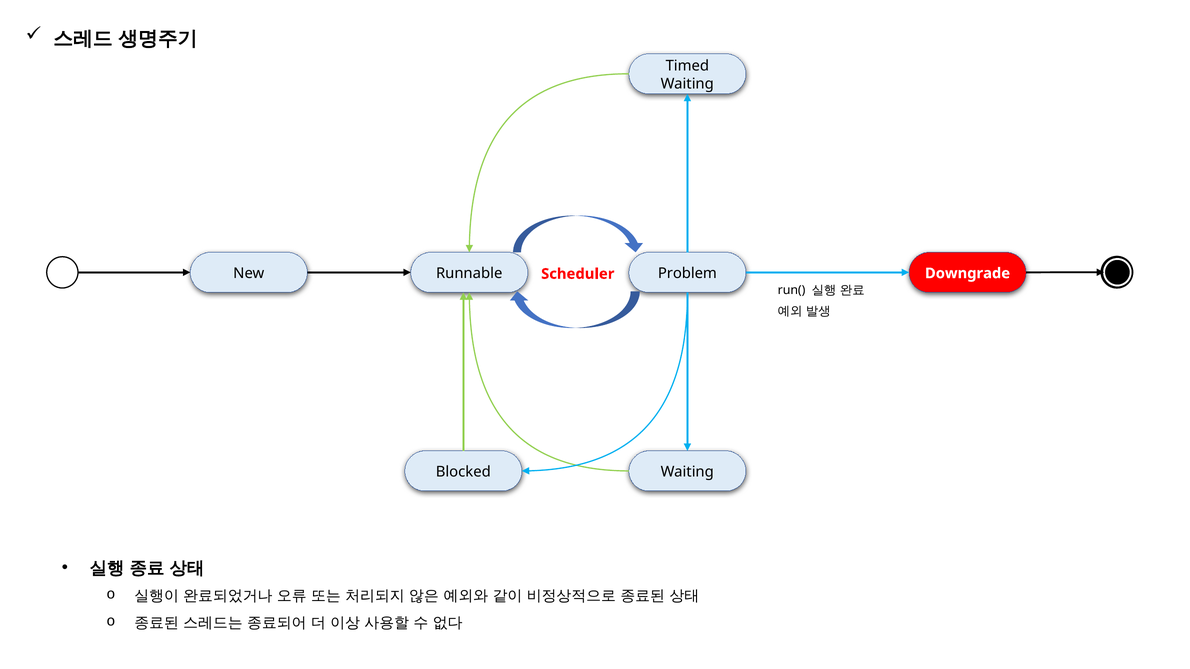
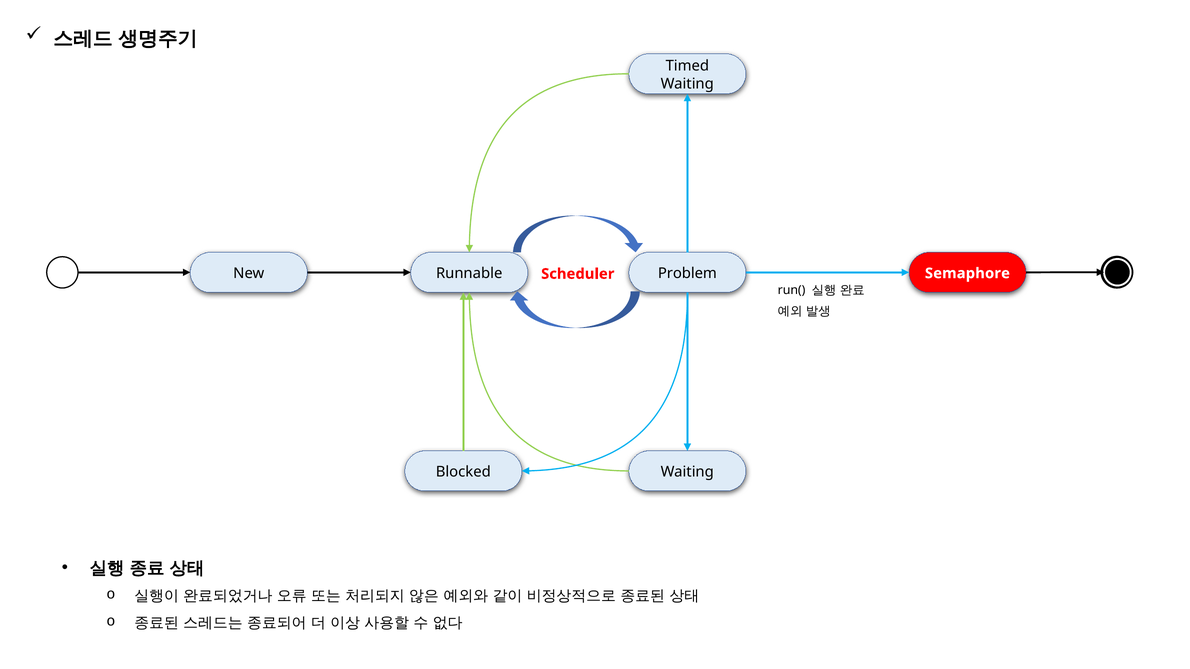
Downgrade: Downgrade -> Semaphore
